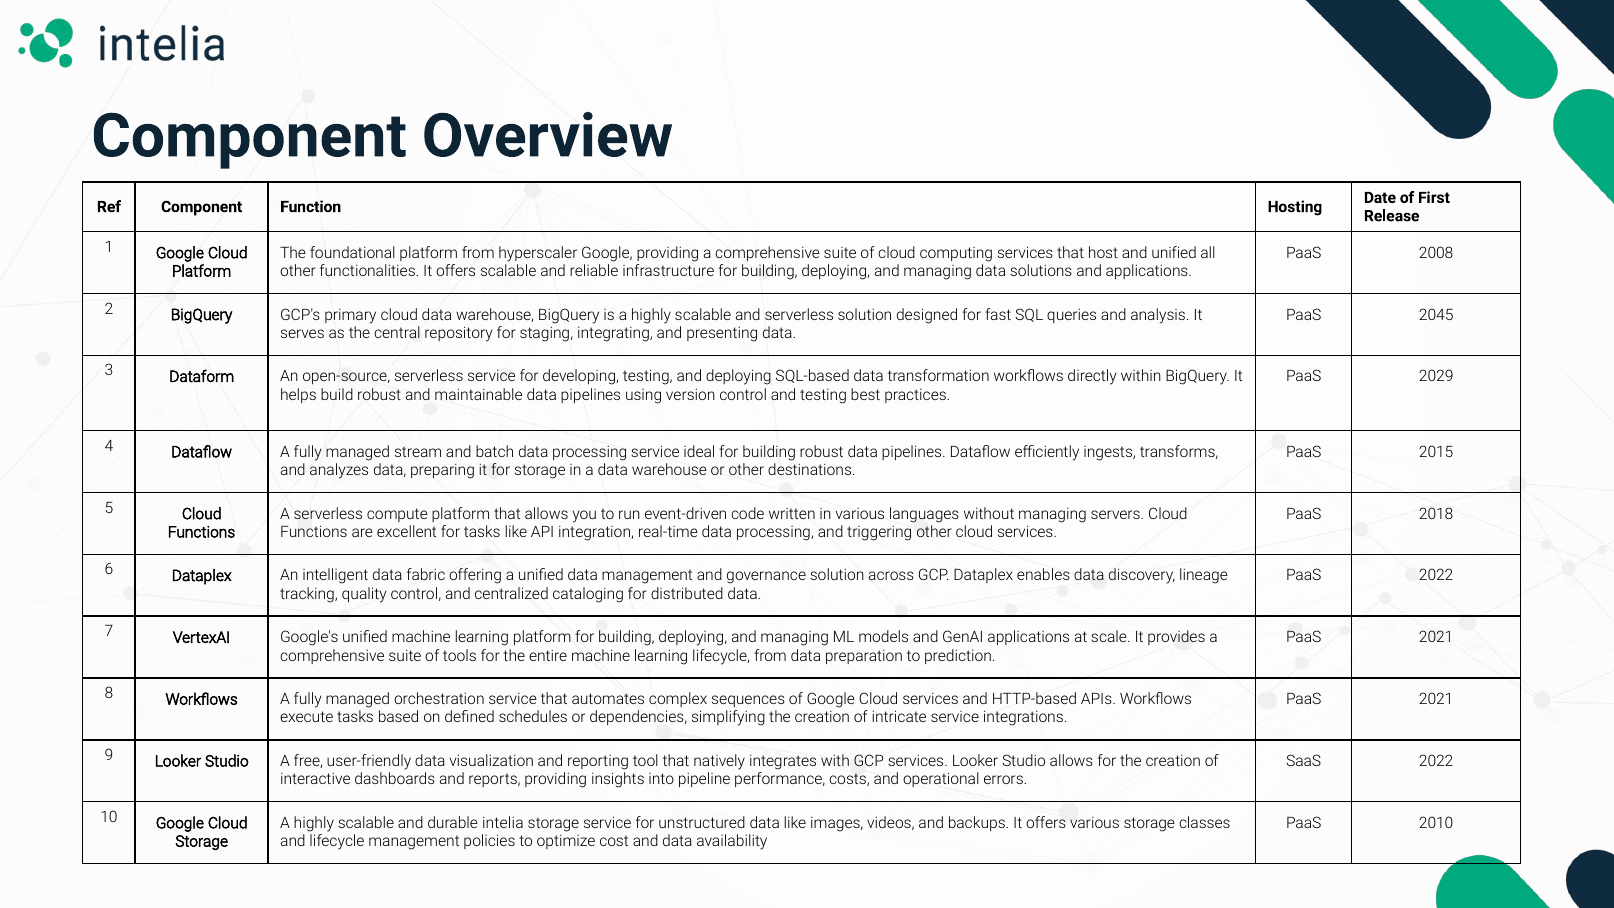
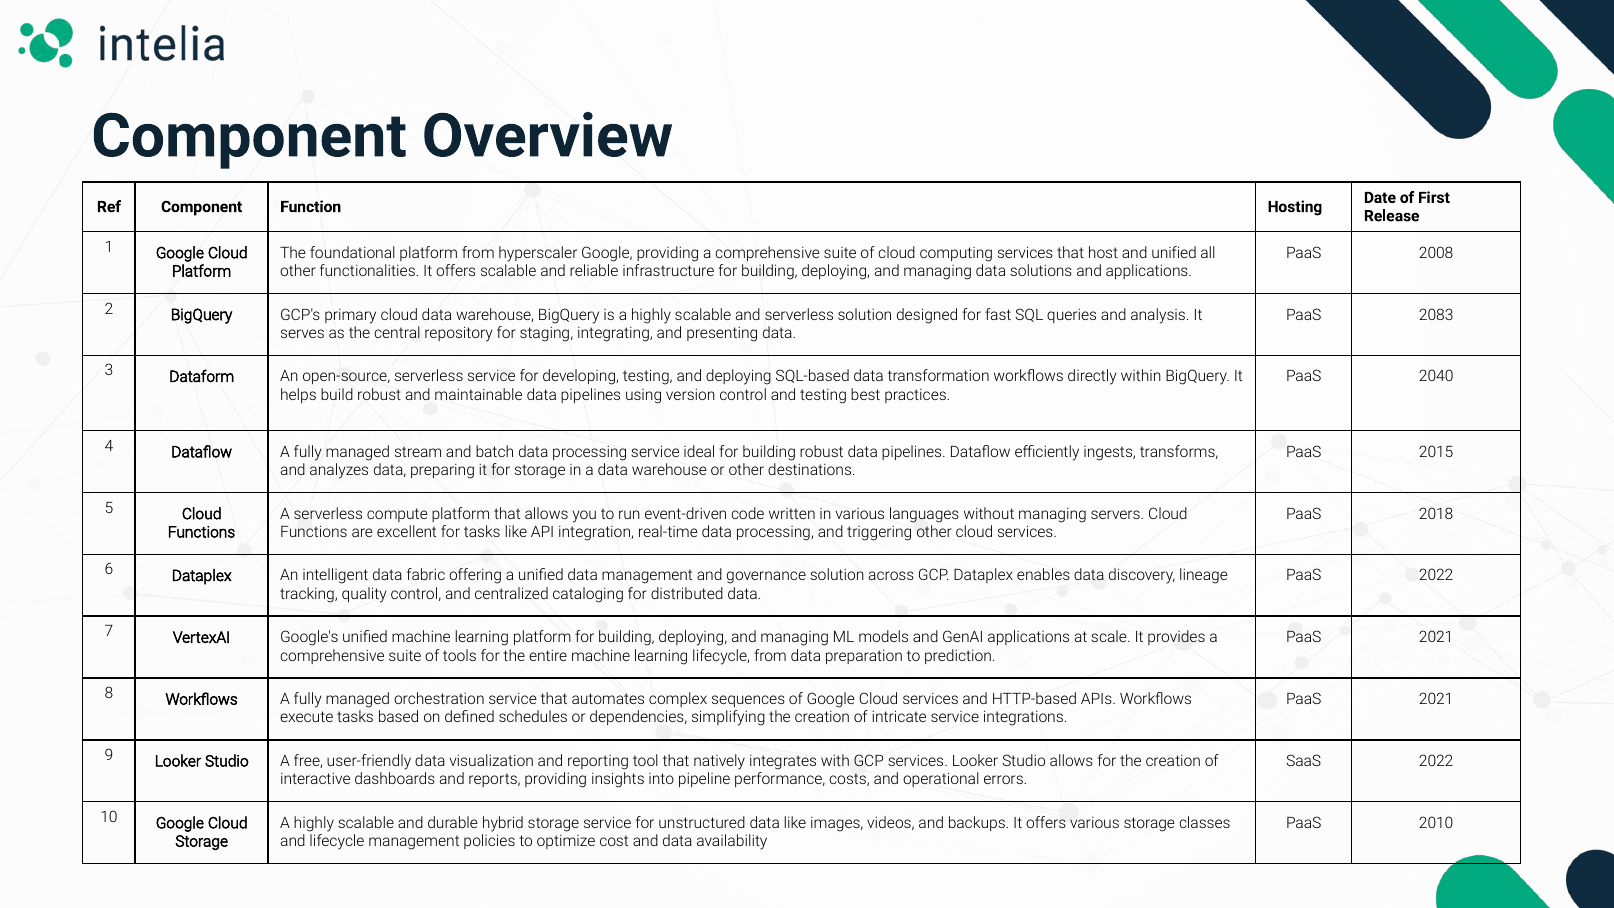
2045: 2045 -> 2083
2029: 2029 -> 2040
intelia: intelia -> hybrid
